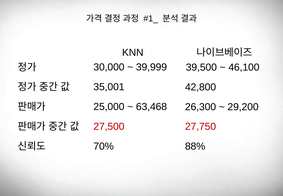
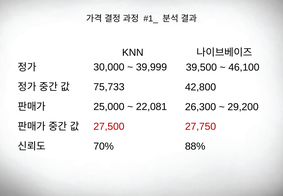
35,001: 35,001 -> 75,733
63,468: 63,468 -> 22,081
